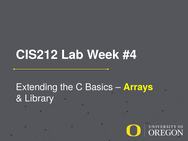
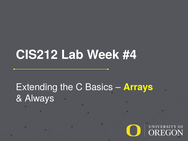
Library: Library -> Always
